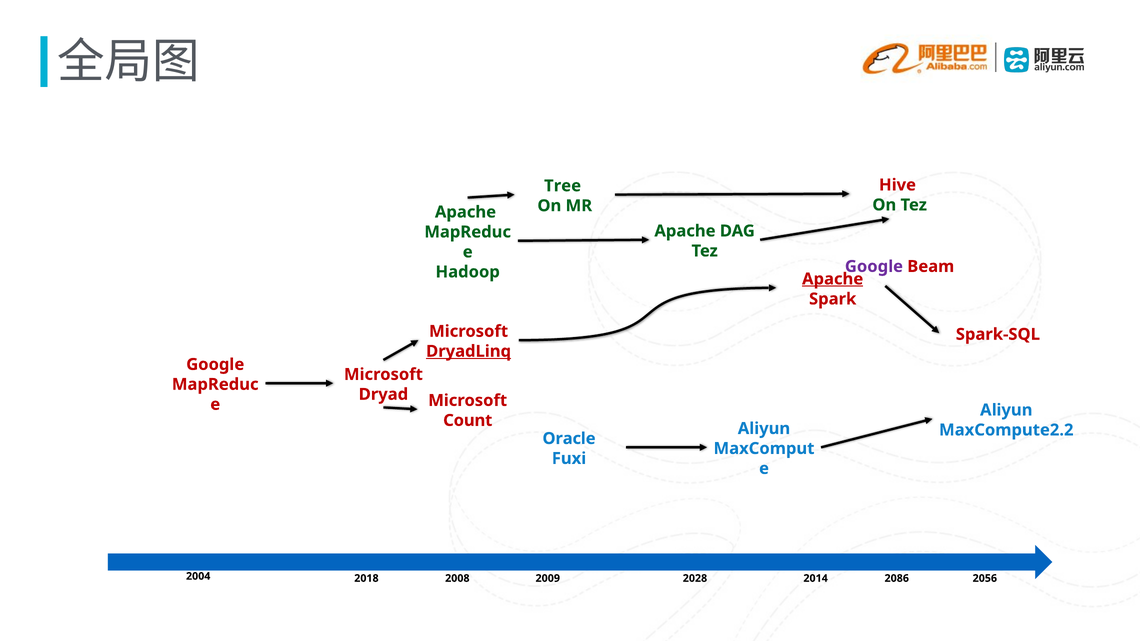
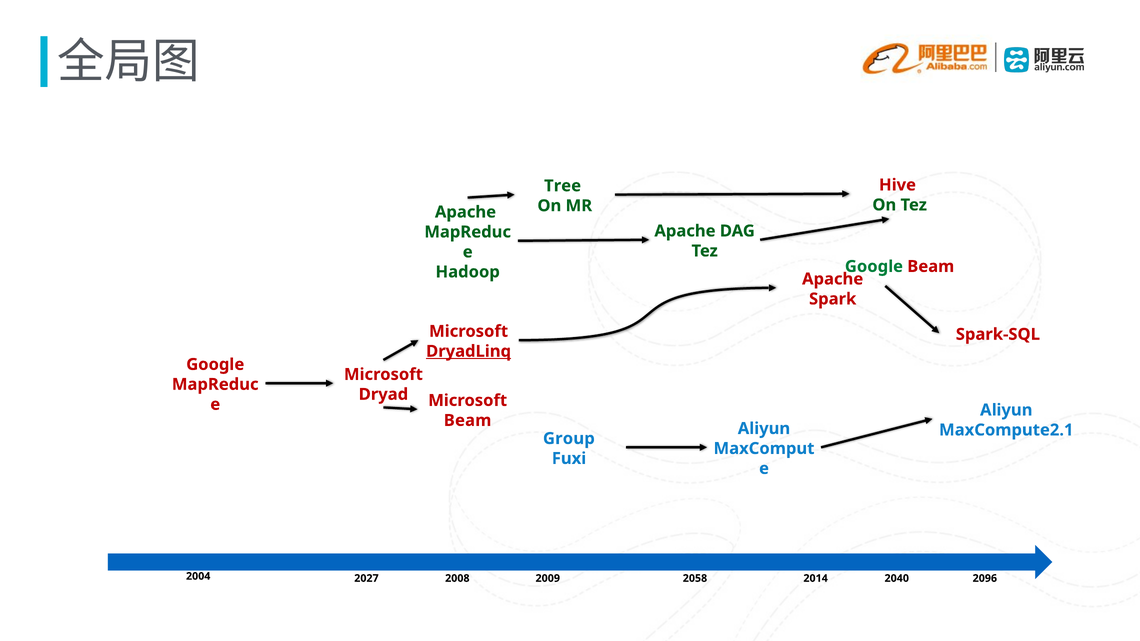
Google at (874, 267) colour: purple -> green
Apache at (833, 279) underline: present -> none
Count at (468, 421): Count -> Beam
MaxCompute2.2: MaxCompute2.2 -> MaxCompute2.1
Oracle: Oracle -> Group
2086: 2086 -> 2040
2018: 2018 -> 2027
2028: 2028 -> 2058
2056: 2056 -> 2096
